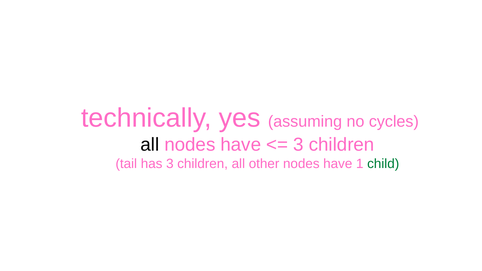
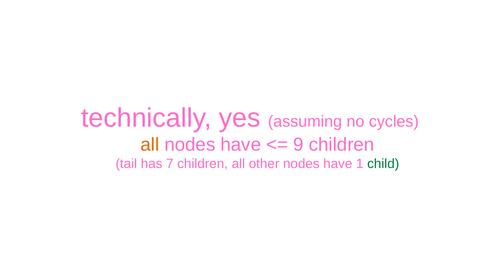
all at (150, 145) colour: black -> orange
3 at (299, 145): 3 -> 9
has 3: 3 -> 7
